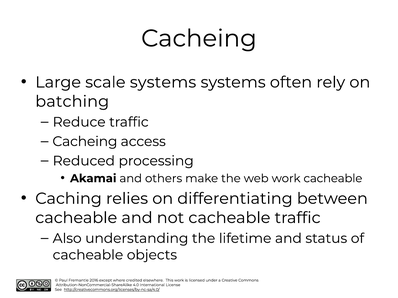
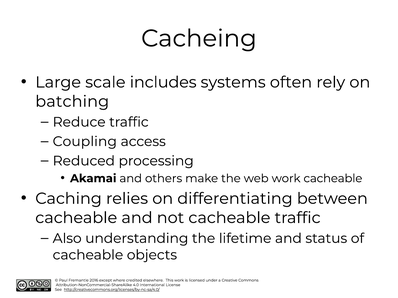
scale systems: systems -> includes
Cacheing at (85, 142): Cacheing -> Coupling
